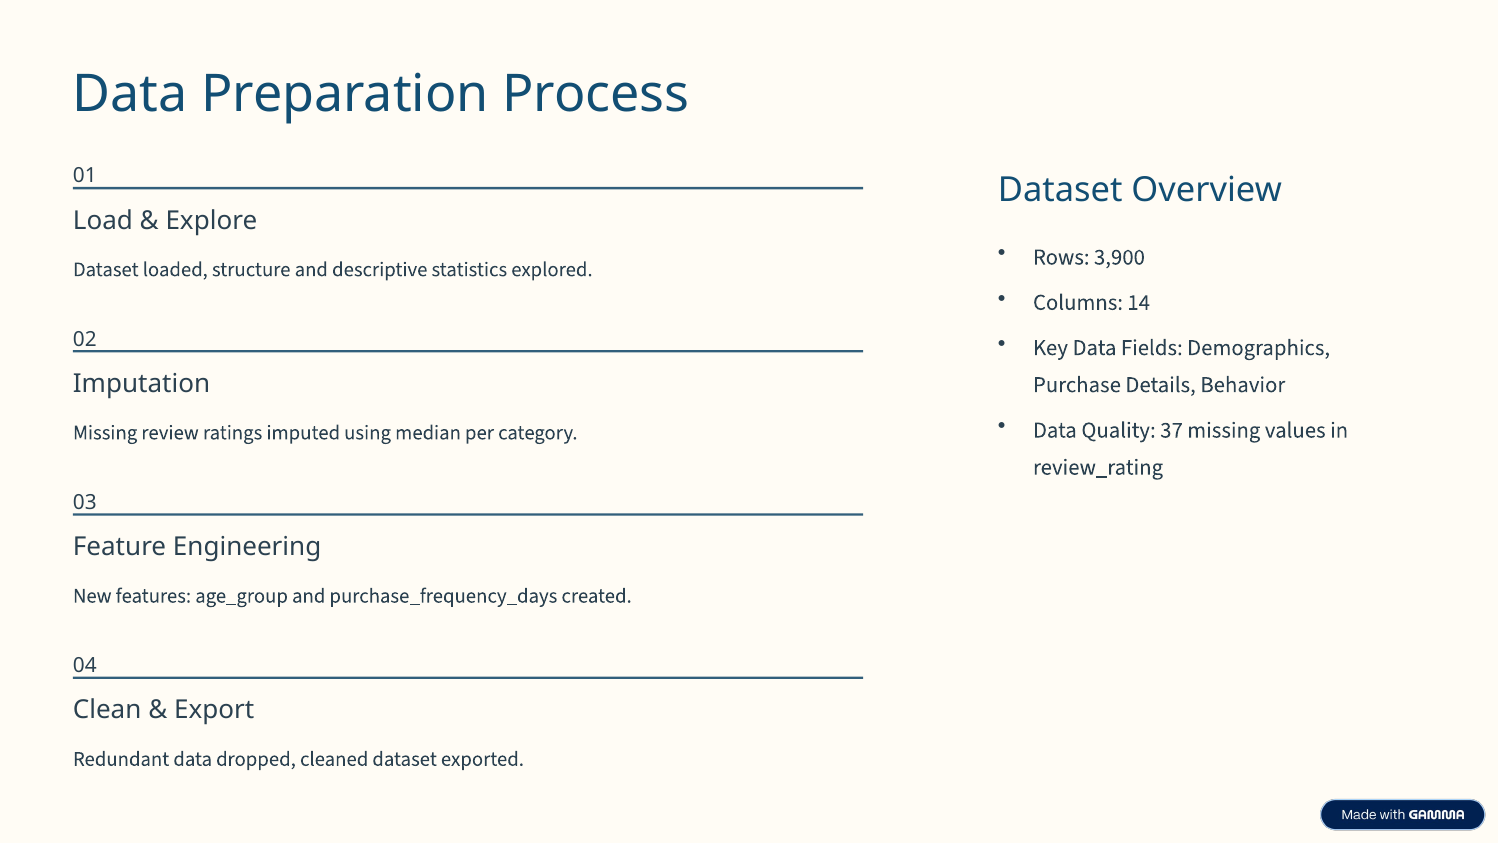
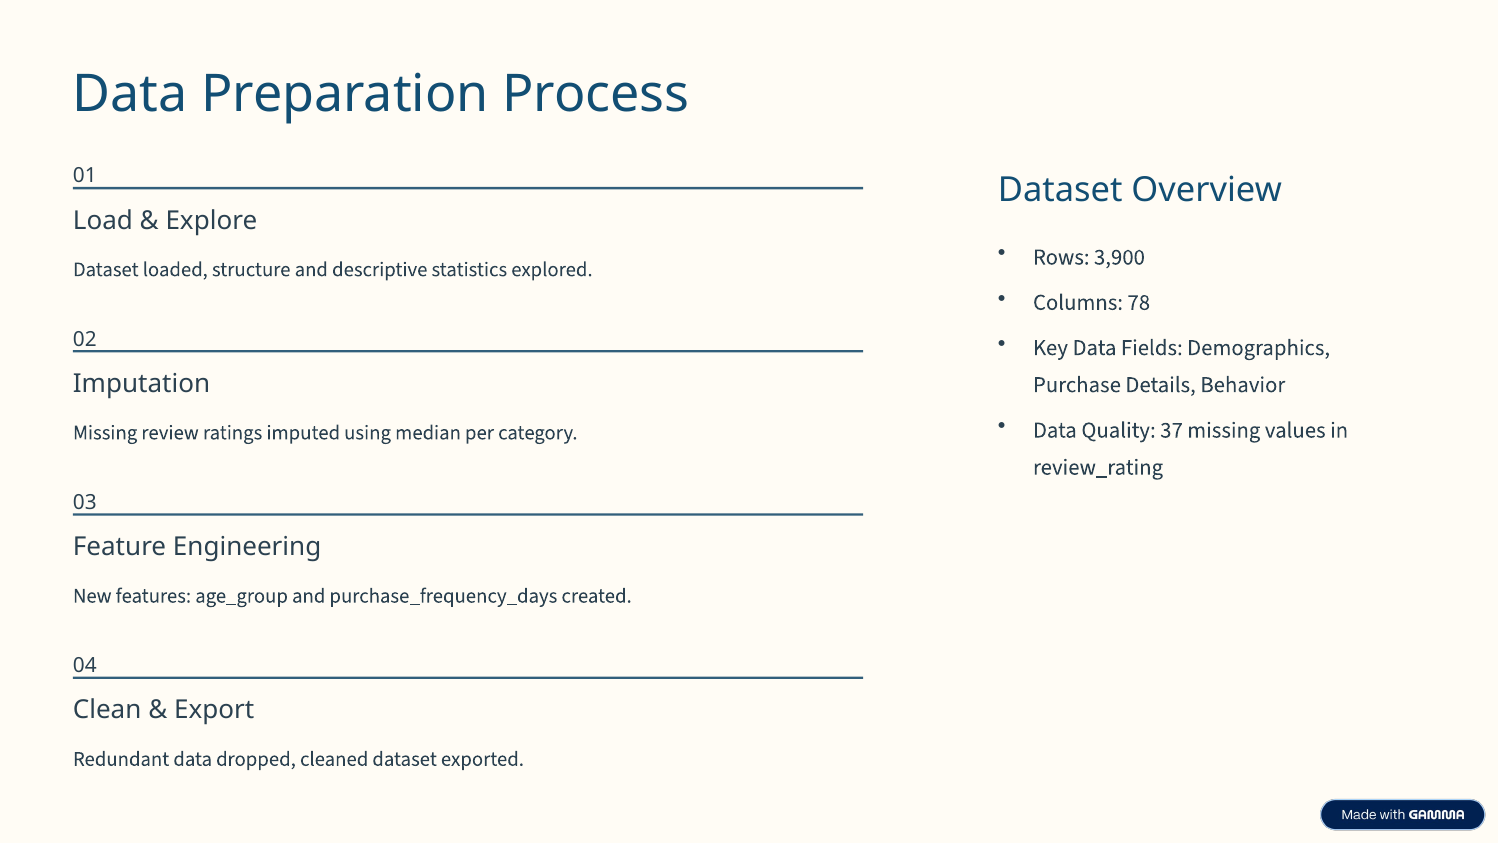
14: 14 -> 78
